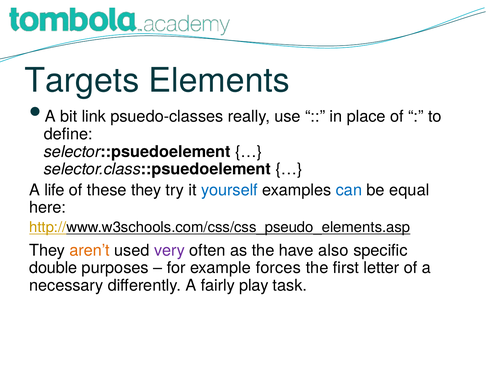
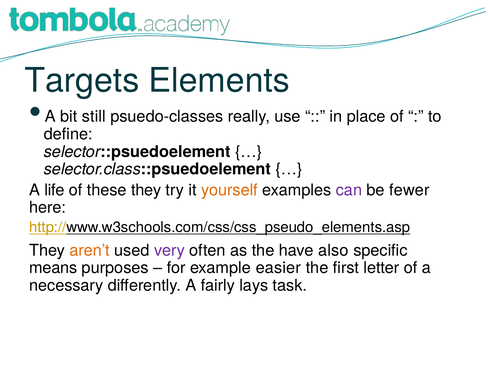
link: link -> still
yourself colour: blue -> orange
can colour: blue -> purple
equal: equal -> fewer
double: double -> means
forces: forces -> easier
play: play -> lays
